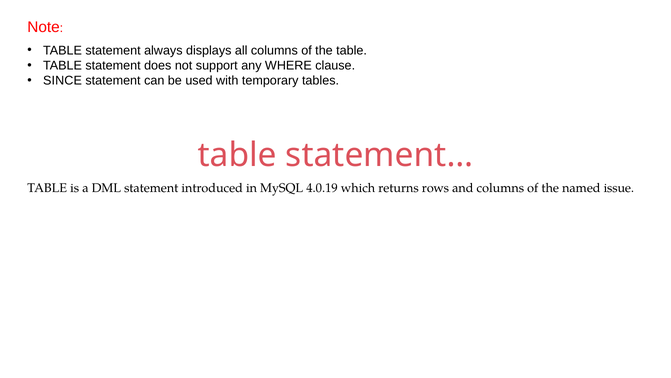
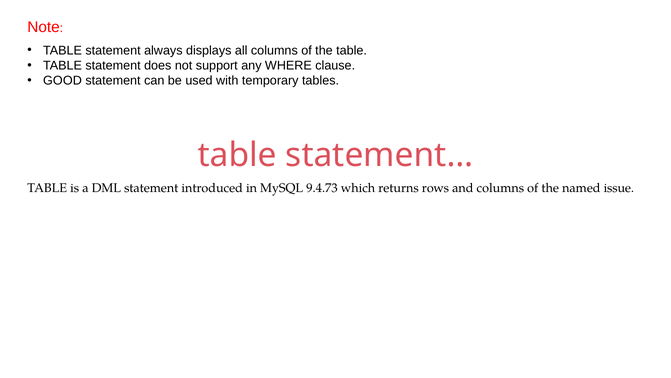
SINCE: SINCE -> GOOD
4.0.19: 4.0.19 -> 9.4.73
